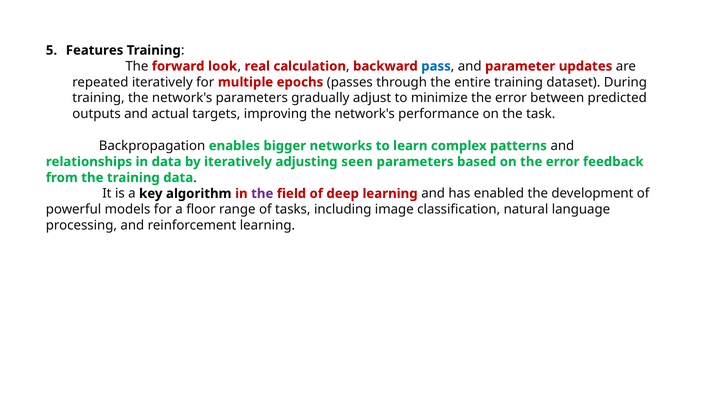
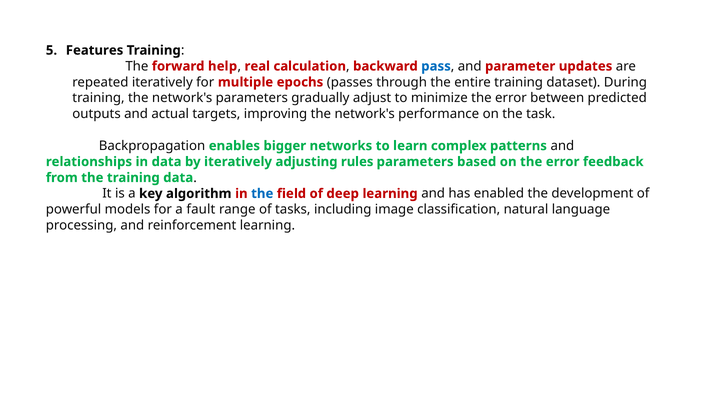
look: look -> help
seen: seen -> rules
the at (262, 193) colour: purple -> blue
floor: floor -> fault
